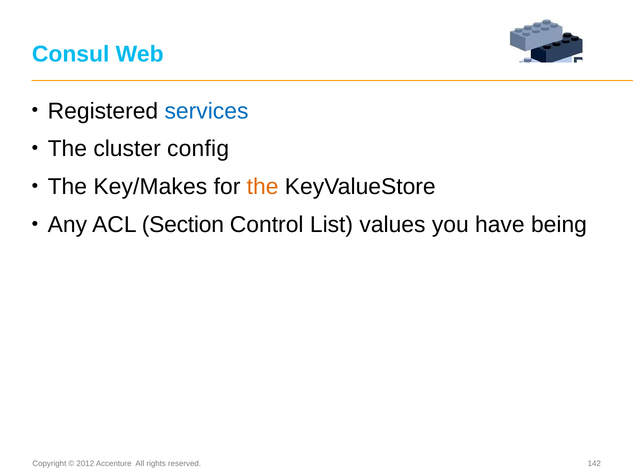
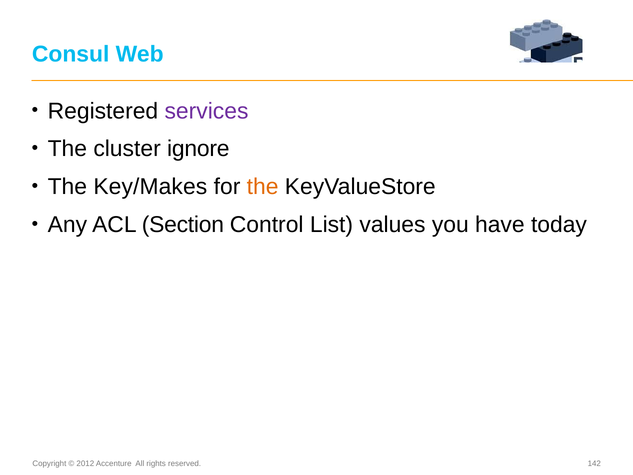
services colour: blue -> purple
config: config -> ignore
being: being -> today
